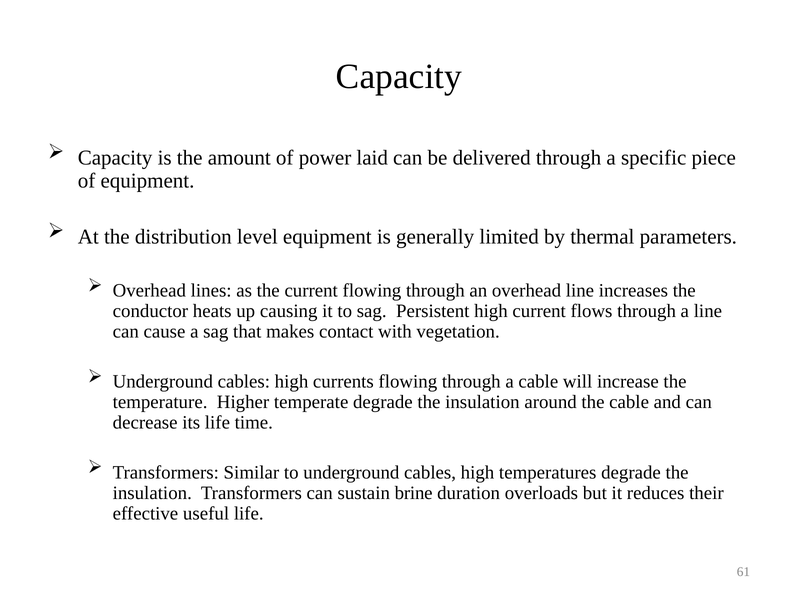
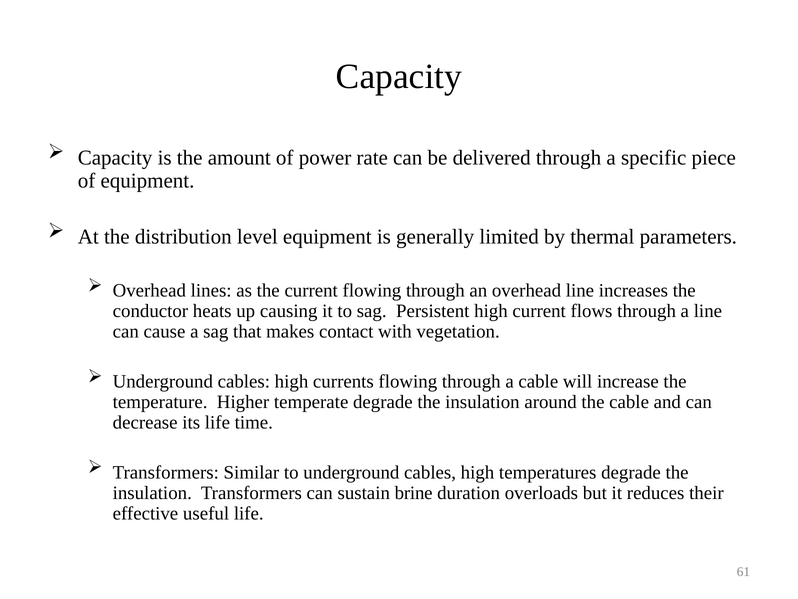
laid: laid -> rate
